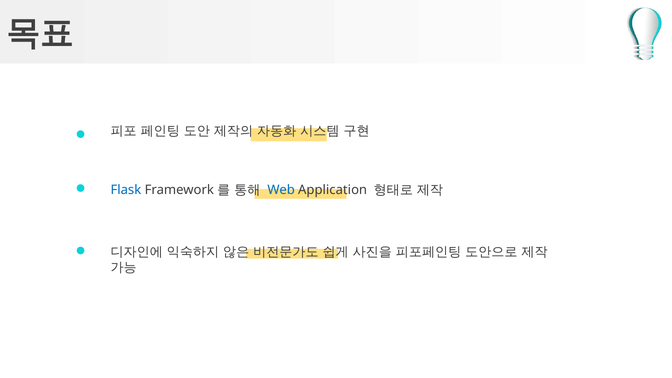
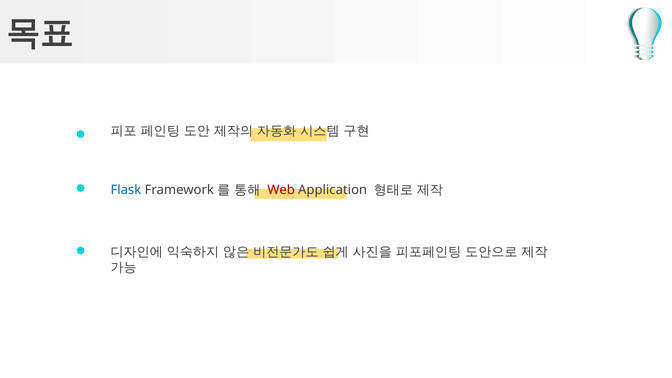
Web colour: blue -> red
